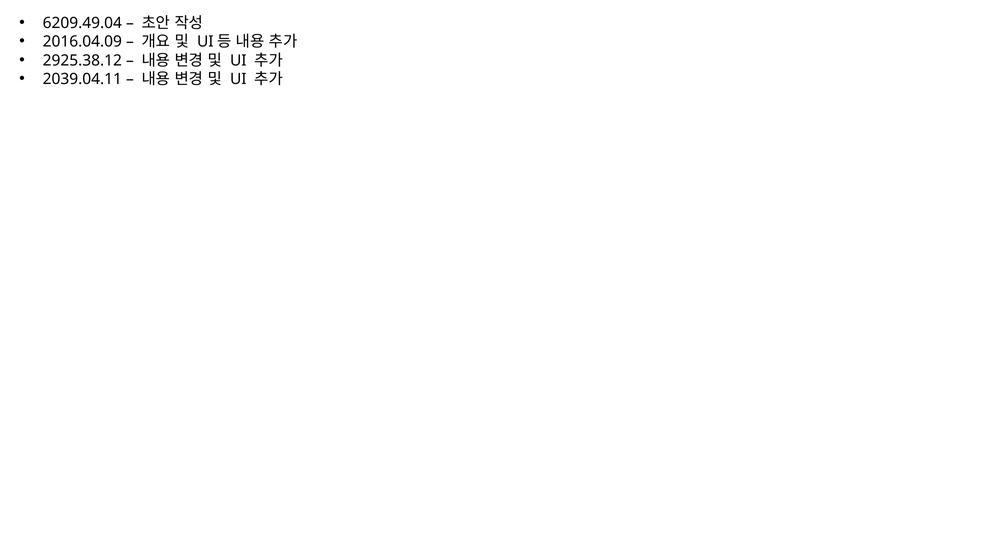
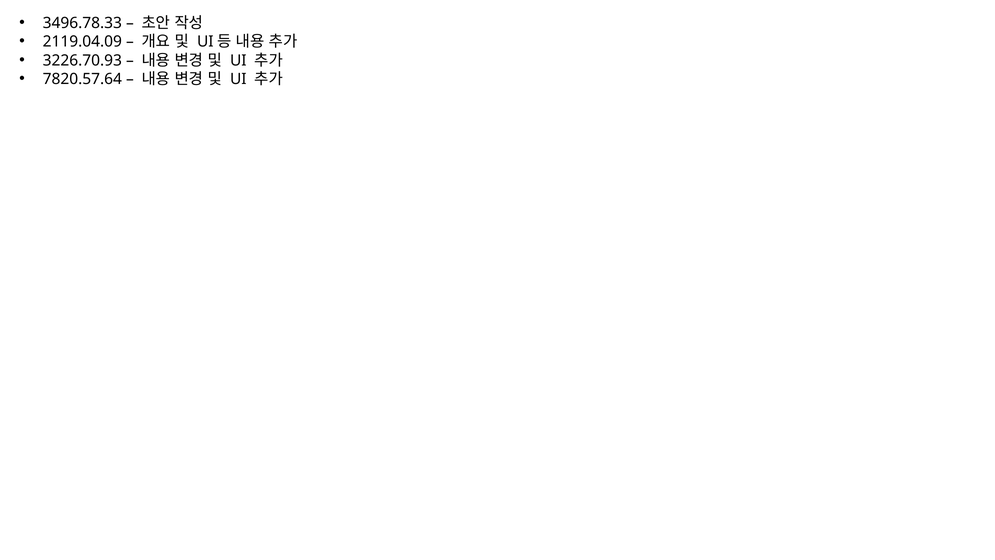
6209.49.04: 6209.49.04 -> 3496.78.33
2016.04.09: 2016.04.09 -> 2119.04.09
2925.38.12: 2925.38.12 -> 3226.70.93
2039.04.11: 2039.04.11 -> 7820.57.64
